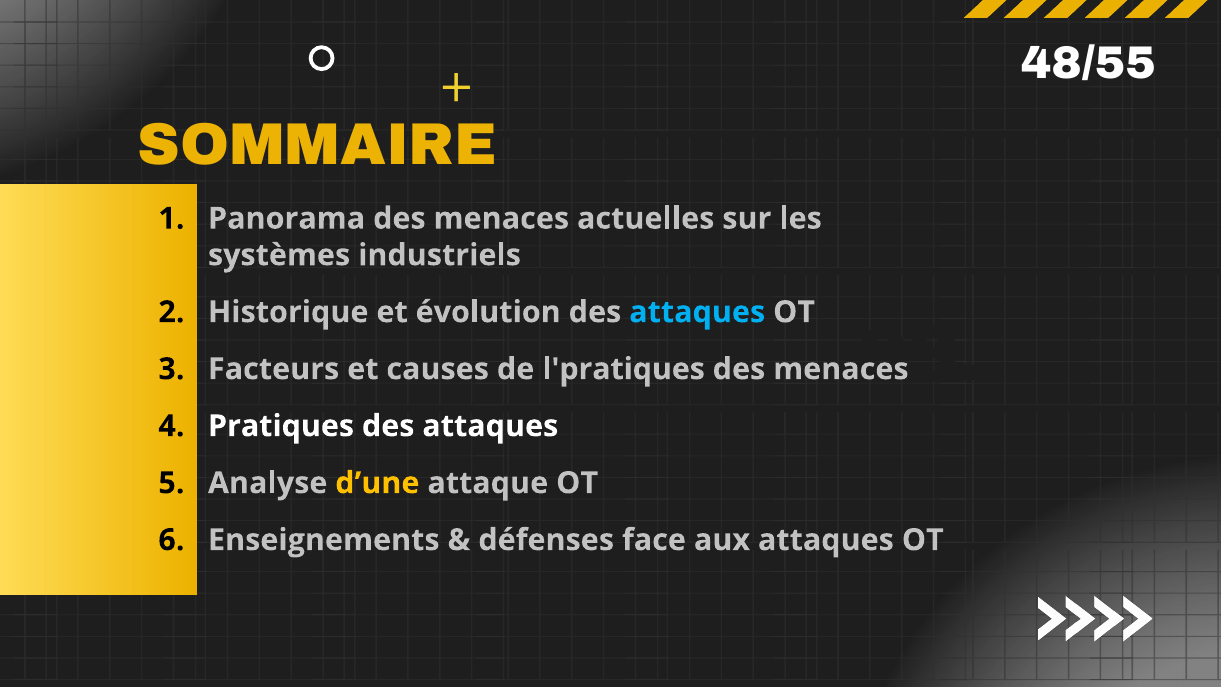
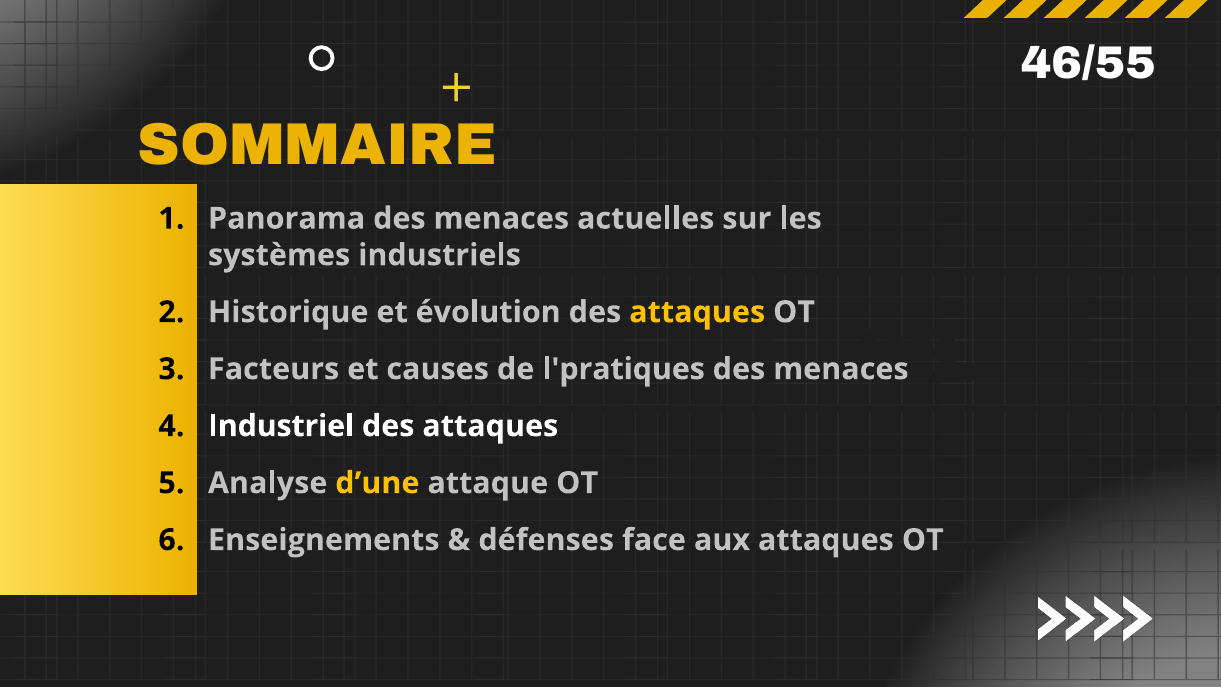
48/55: 48/55 -> 46/55
attaques at (697, 312) colour: light blue -> yellow
Pratiques: Pratiques -> Industriel
